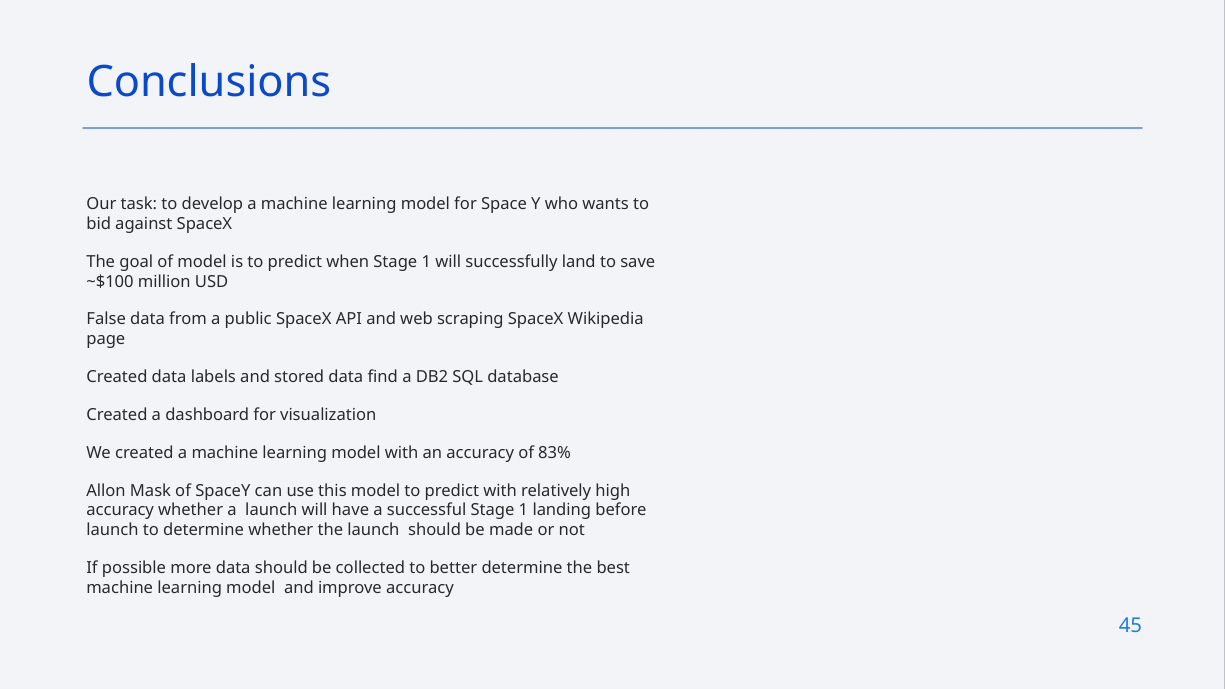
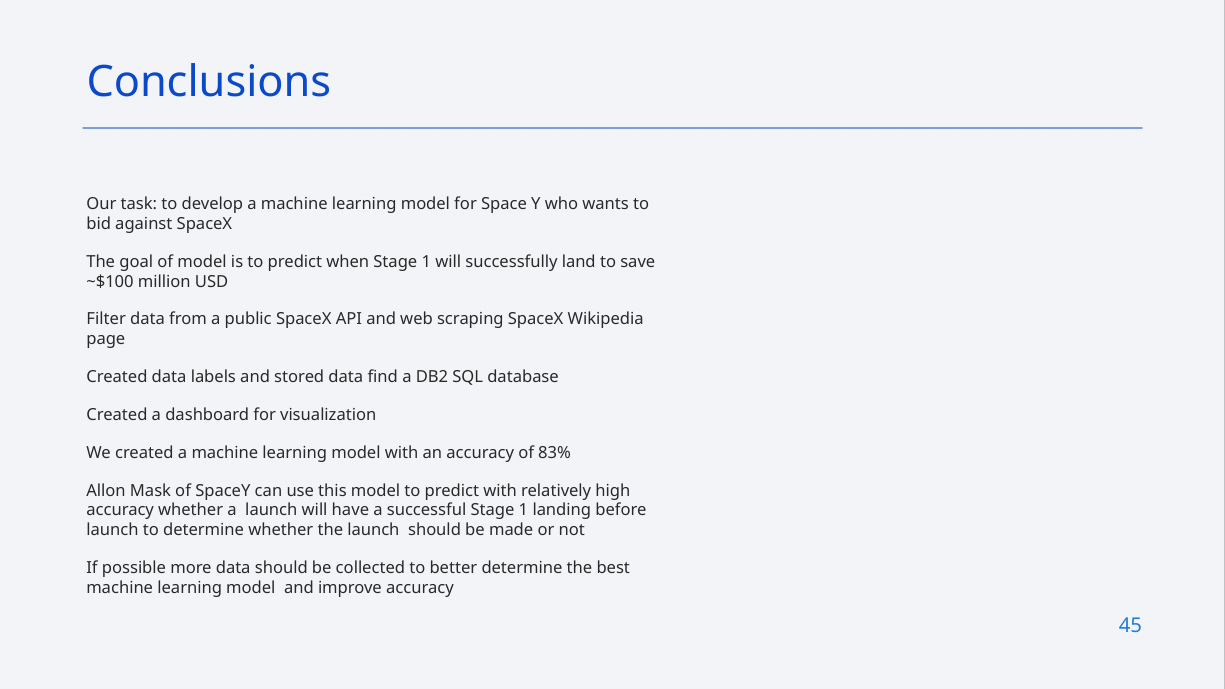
False: False -> Filter
